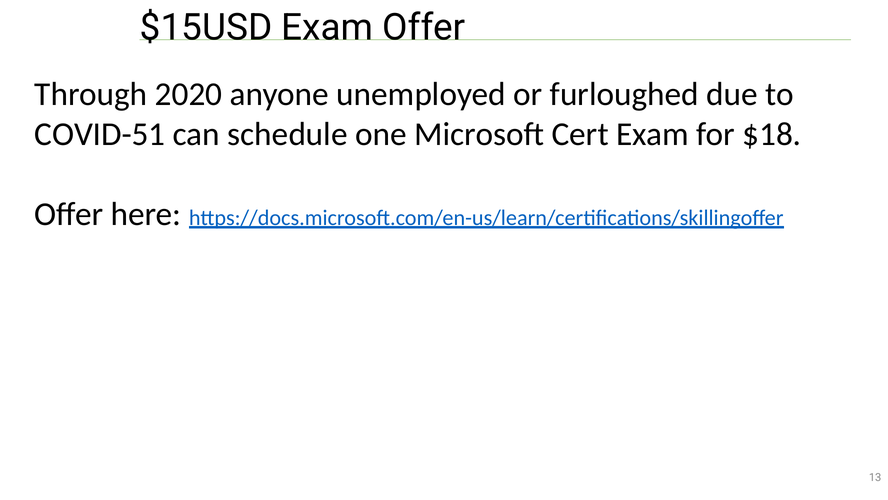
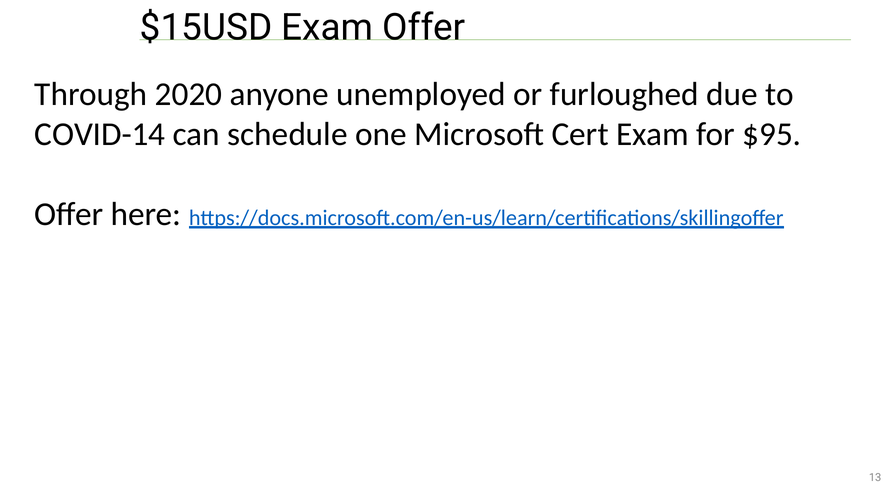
COVID-51: COVID-51 -> COVID-14
$18: $18 -> $95
